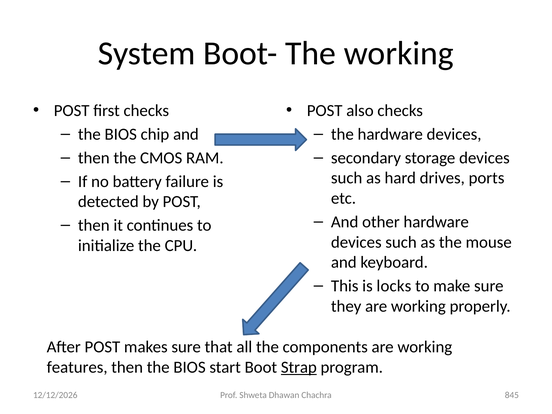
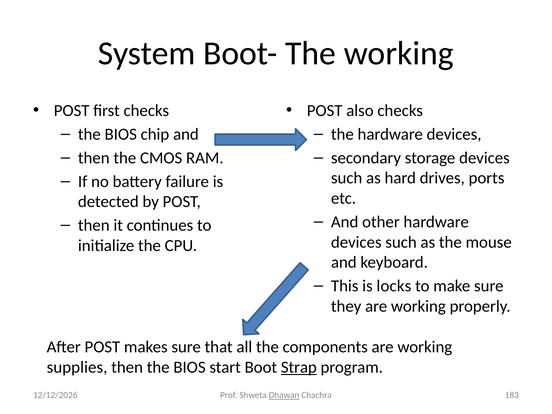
features: features -> supplies
Dhawan underline: none -> present
845: 845 -> 183
